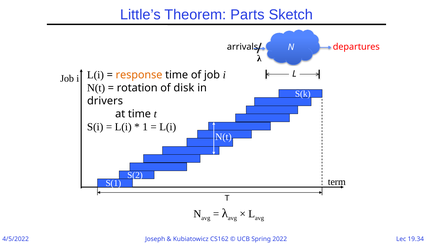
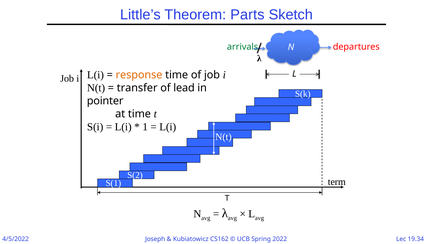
arrivals colour: black -> green
rotation: rotation -> transfer
disk: disk -> lead
drivers: drivers -> pointer
